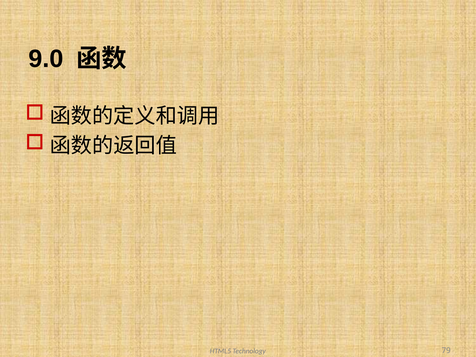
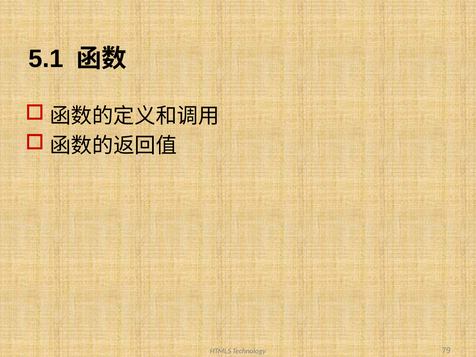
9.0: 9.0 -> 5.1
